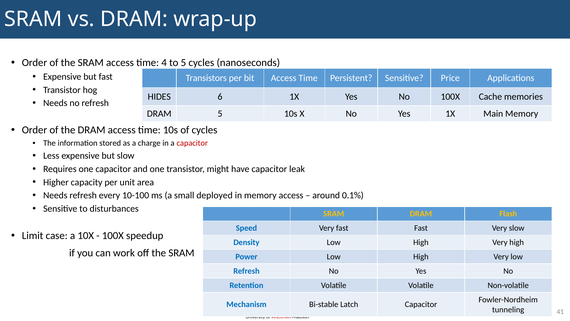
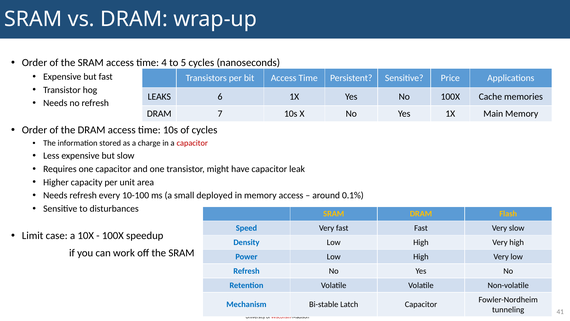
HIDES: HIDES -> LEAKS
DRAM 5: 5 -> 7
